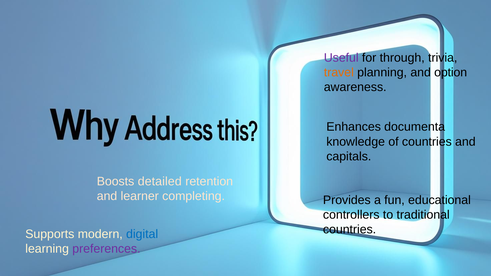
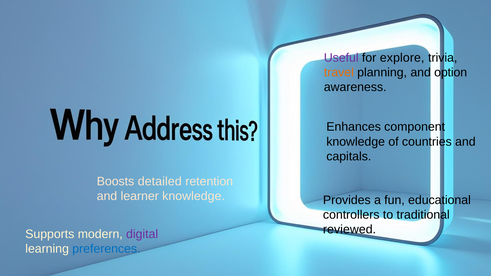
through: through -> explore
documenta: documenta -> component
learner completing: completing -> knowledge
countries at (350, 230): countries -> reviewed
digital colour: blue -> purple
preferences colour: purple -> blue
